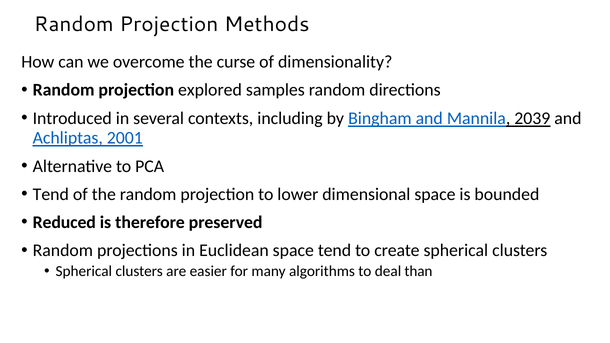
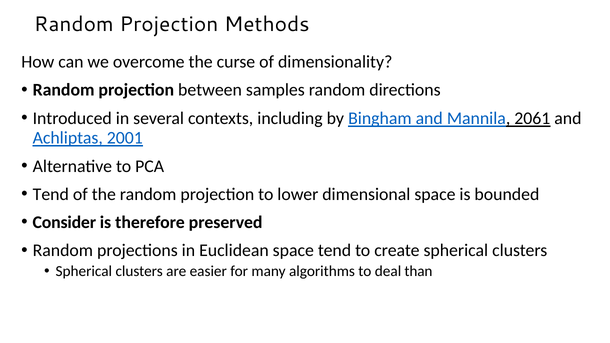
explored: explored -> between
2039: 2039 -> 2061
Reduced: Reduced -> Consider
